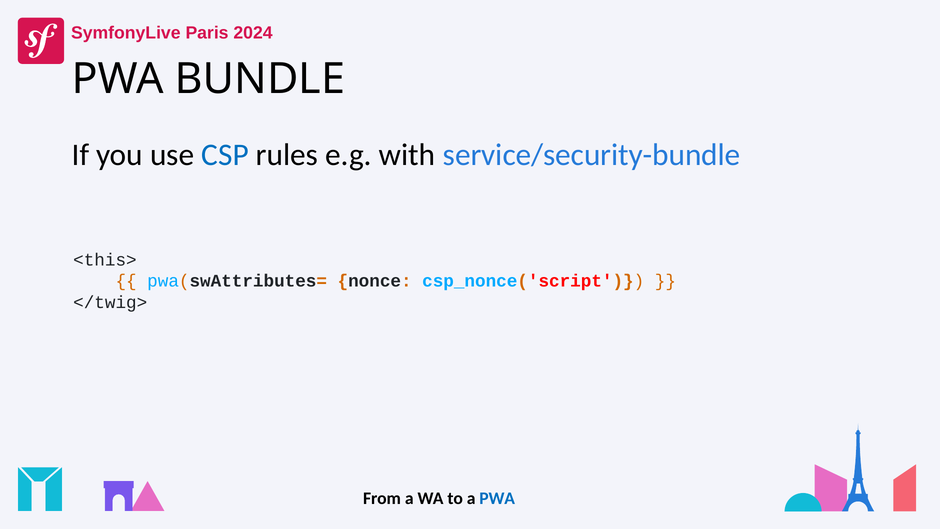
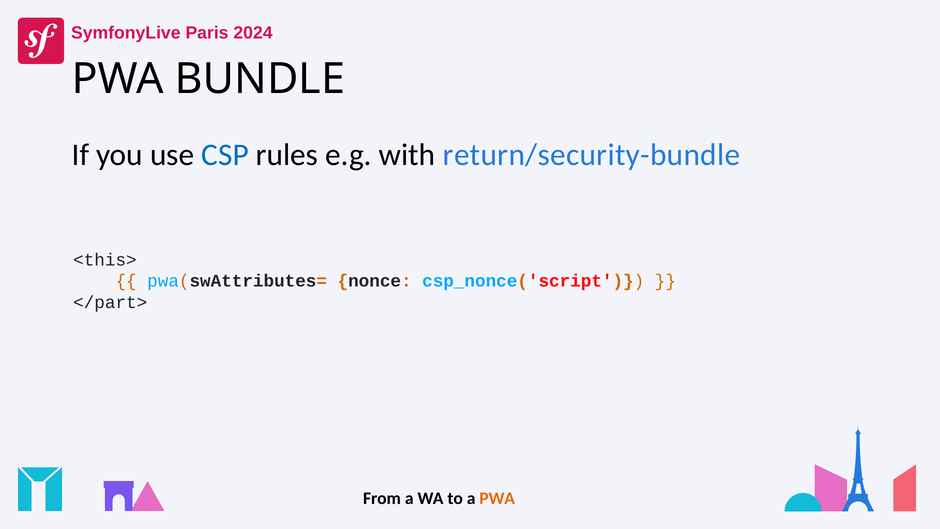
service/security-bundle: service/security-bundle -> return/security-bundle
</twig>: </twig> -> </part>
PWA at (497, 498) colour: blue -> orange
